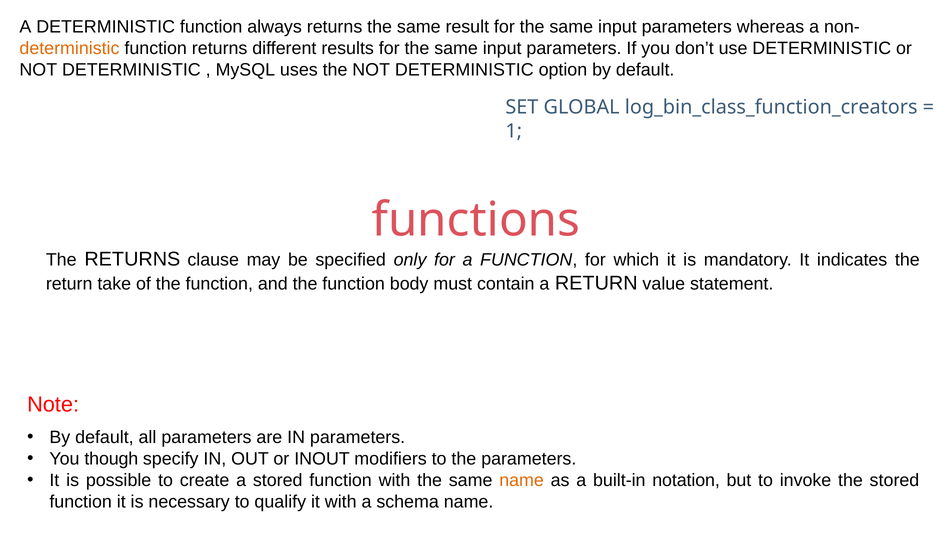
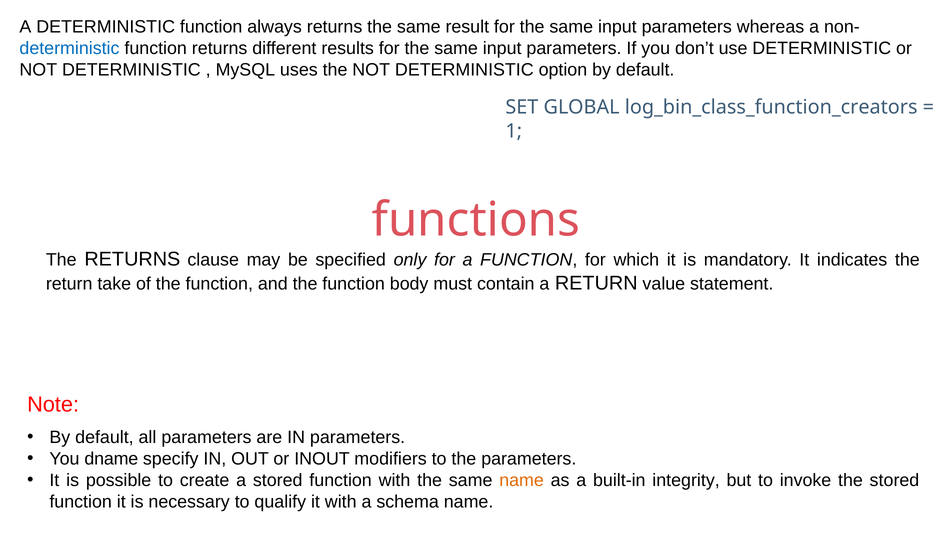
deterministic at (69, 48) colour: orange -> blue
though: though -> dname
notation: notation -> integrity
